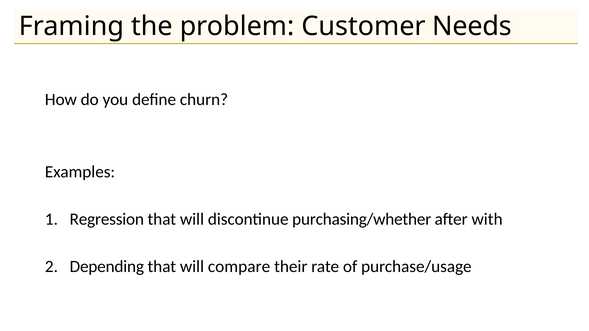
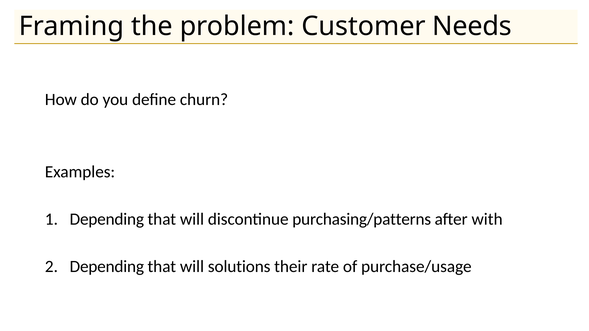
Regression at (107, 219): Regression -> Depending
purchasing/whether: purchasing/whether -> purchasing/patterns
compare: compare -> solutions
